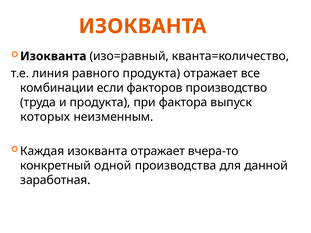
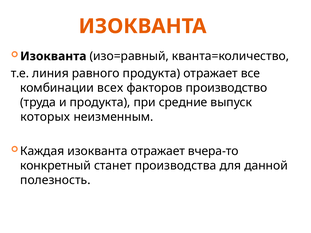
если: если -> всех
фактора: фактора -> средние
одной: одной -> станет
заработная: заработная -> полезность
